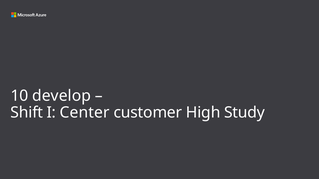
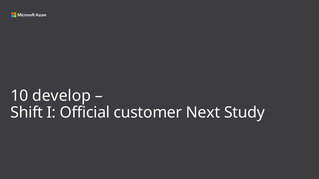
Center: Center -> Official
High: High -> Next
